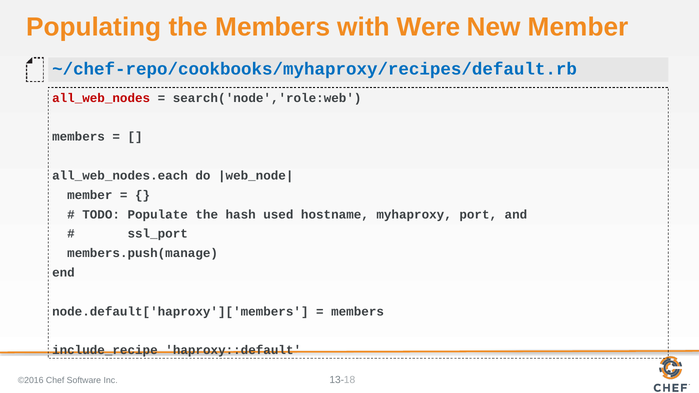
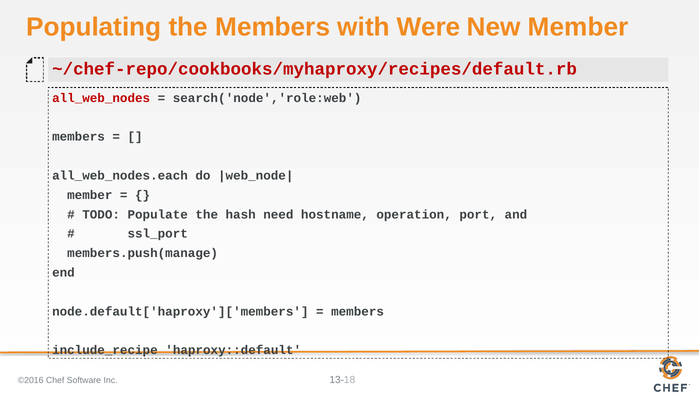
~/chef-repo/cookbooks/myhaproxy/recipes/default.rb colour: blue -> red
used: used -> need
myhaproxy: myhaproxy -> operation
